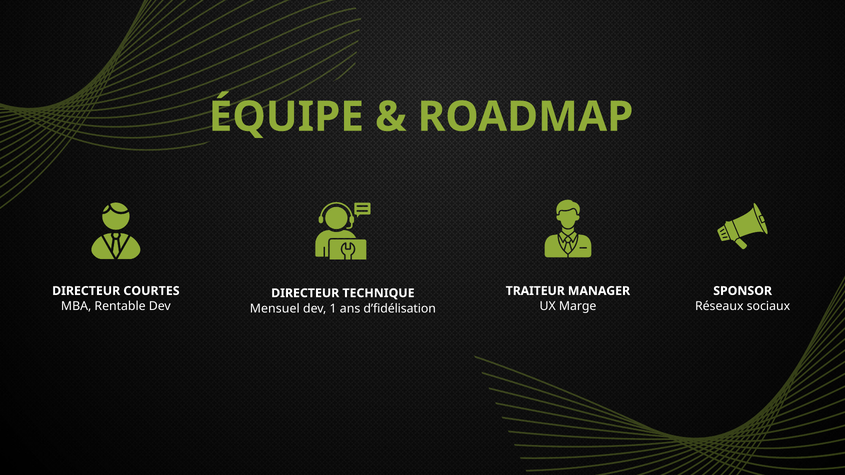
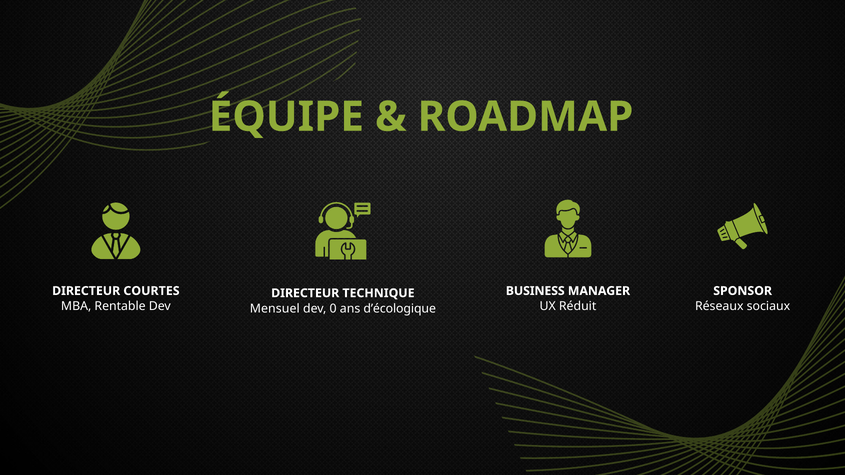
TRAITEUR: TRAITEUR -> BUSINESS
Marge: Marge -> Réduit
1: 1 -> 0
d’fidélisation: d’fidélisation -> d’écologique
